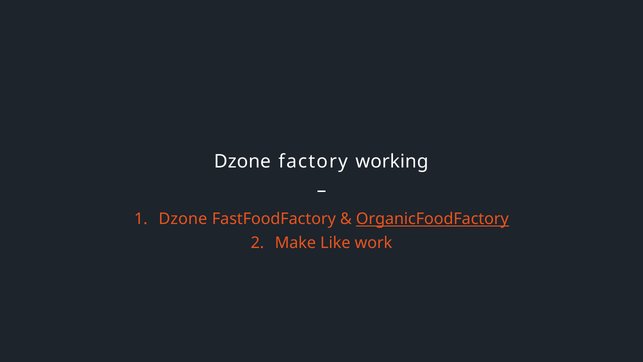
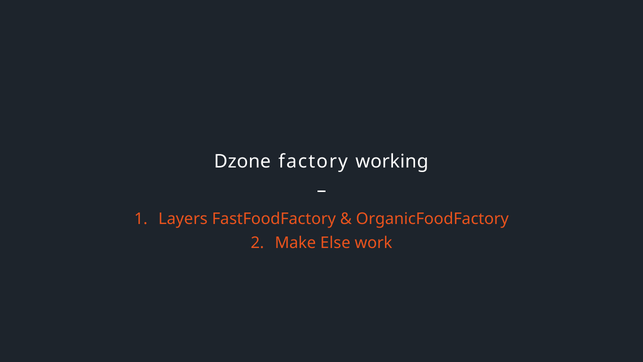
Dzone at (183, 219): Dzone -> Layers
OrganicFoodFactory underline: present -> none
Like: Like -> Else
